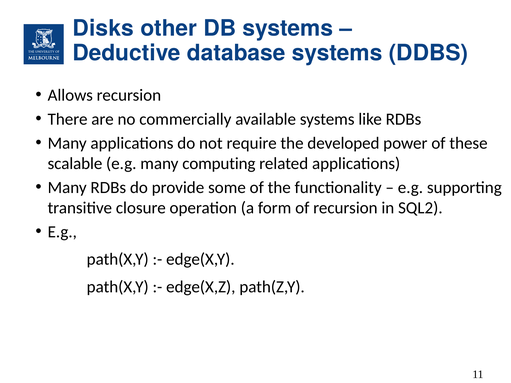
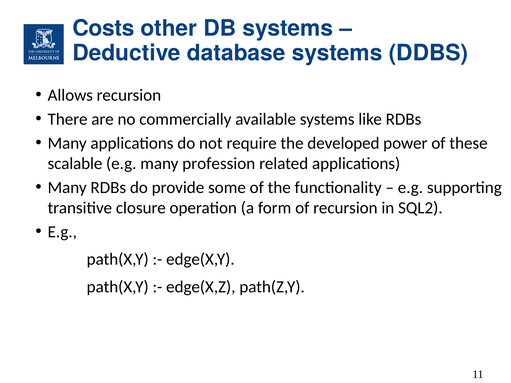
Disks: Disks -> Costs
computing: computing -> profession
